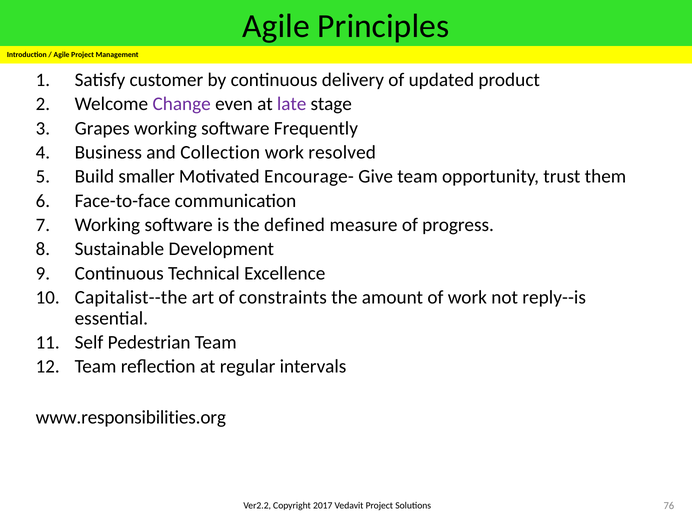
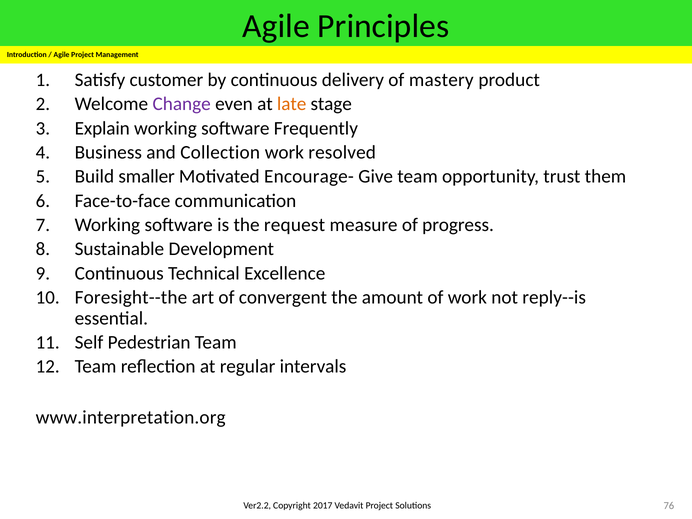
updated: updated -> mastery
late colour: purple -> orange
Grapes: Grapes -> Explain
defined: defined -> request
Capitalist--the: Capitalist--the -> Foresight--the
constraints: constraints -> convergent
www.responsibilities.org: www.responsibilities.org -> www.interpretation.org
